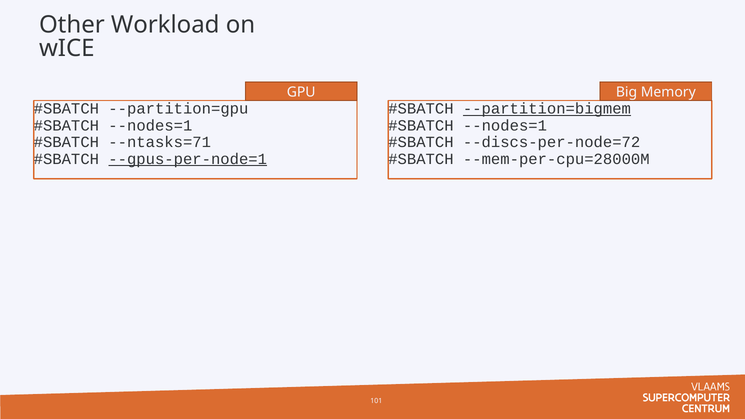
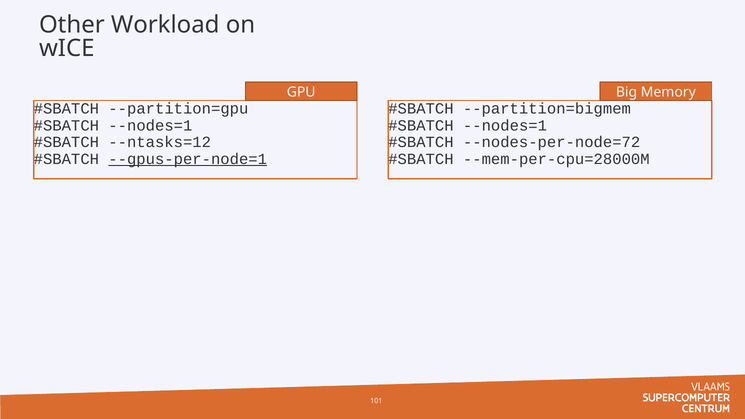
--partition=bigmem underline: present -> none
--ntasks=71: --ntasks=71 -> --ntasks=12
--discs-per-node=72: --discs-per-node=72 -> --nodes-per-node=72
